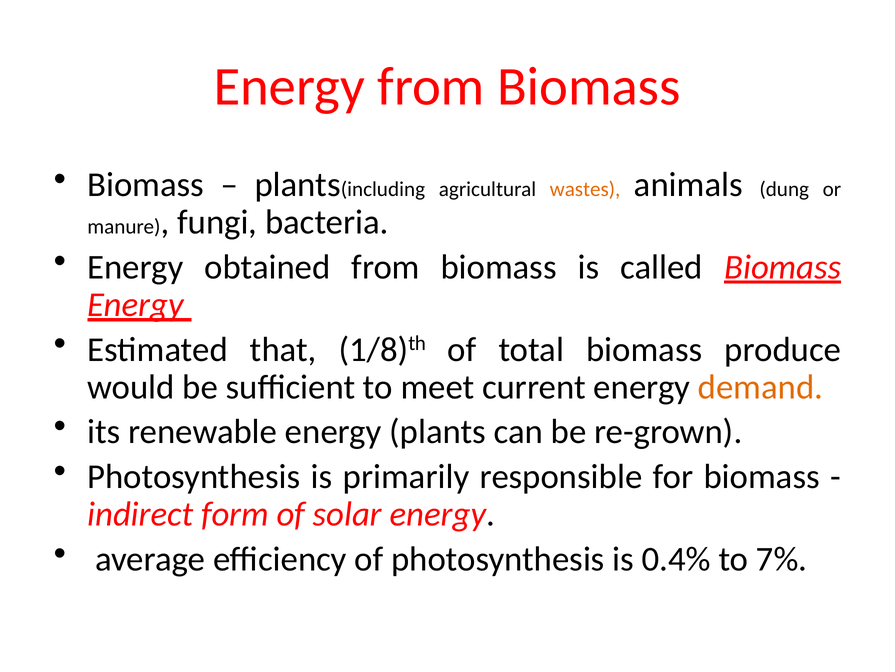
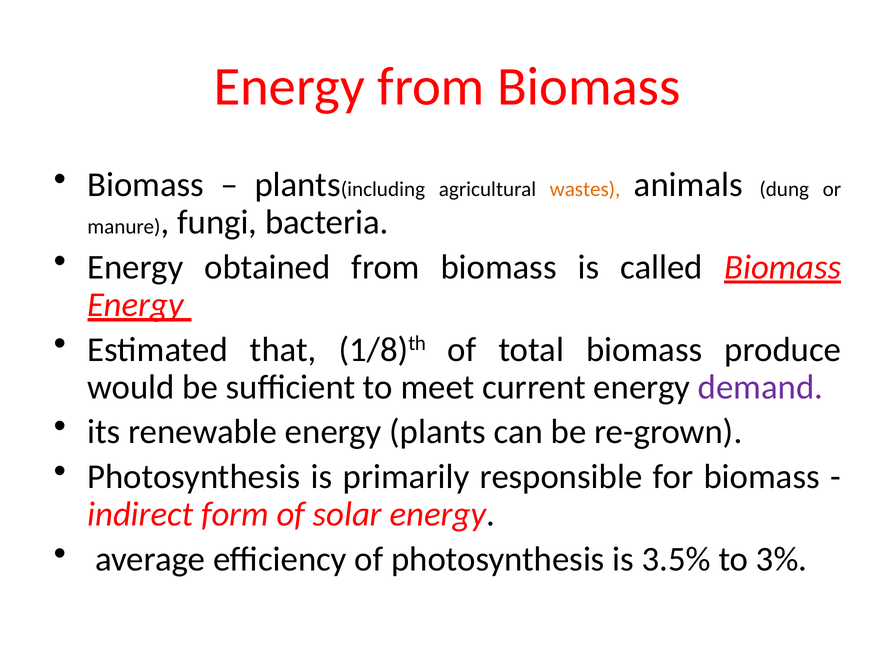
demand colour: orange -> purple
0.4%: 0.4% -> 3.5%
7%: 7% -> 3%
